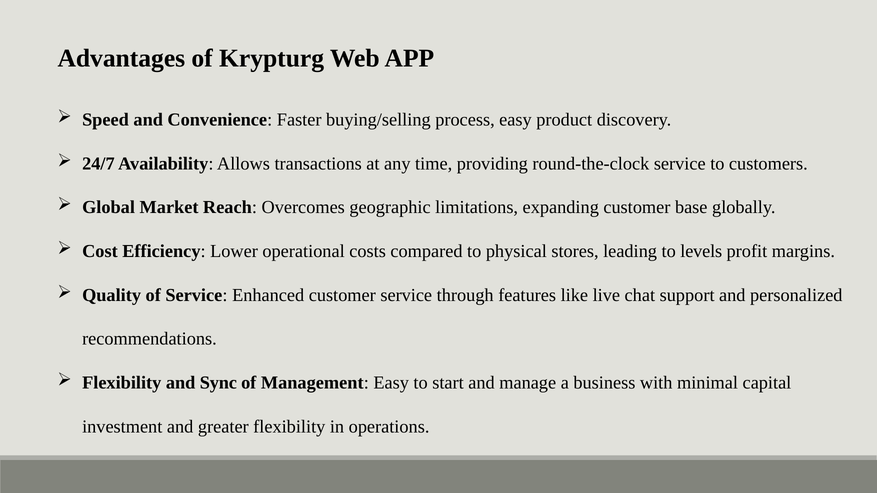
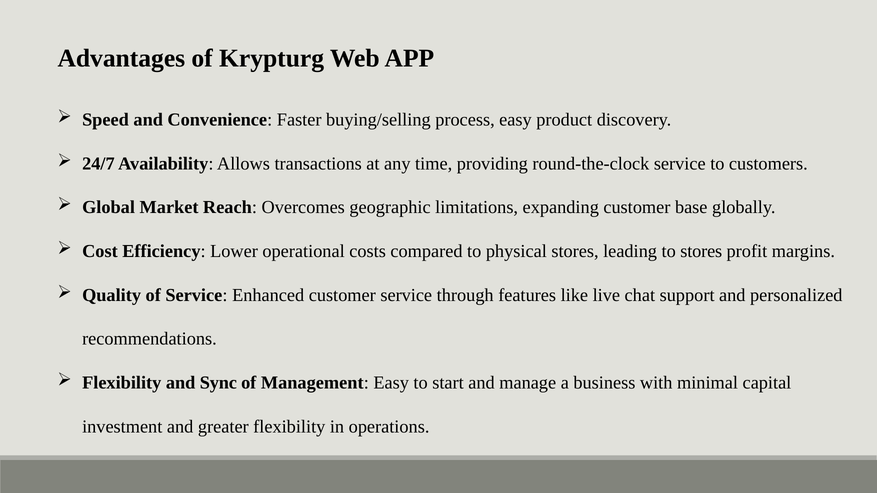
to levels: levels -> stores
